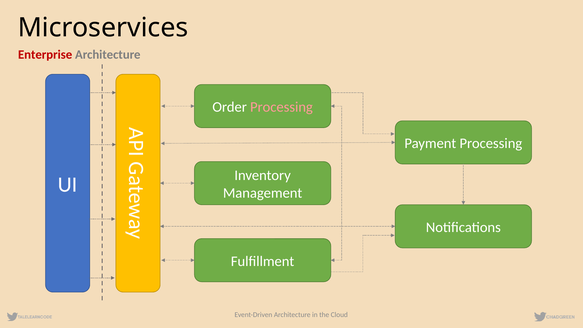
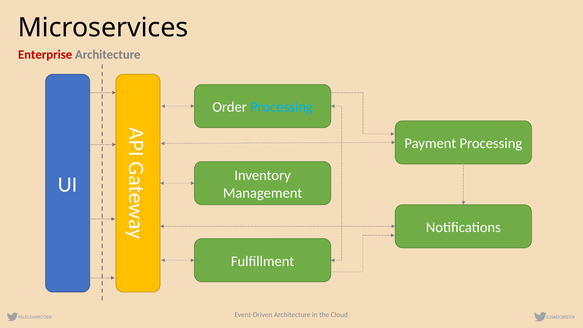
Processing at (281, 107) colour: pink -> light blue
